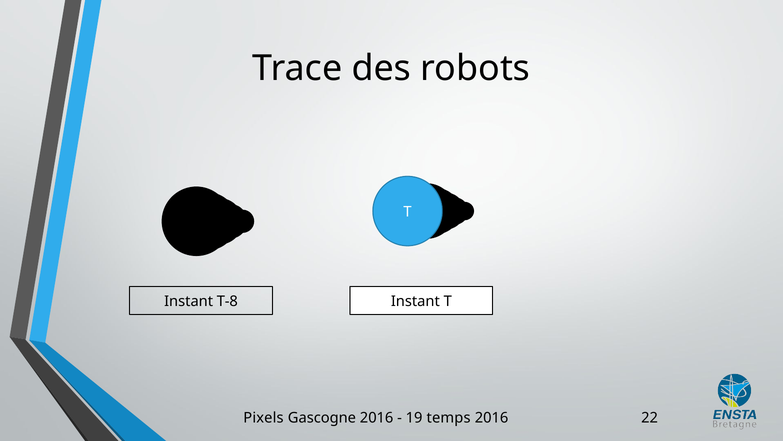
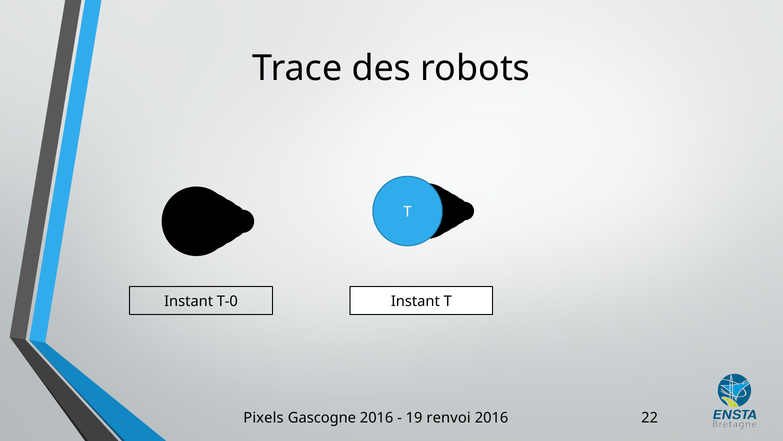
T-8: T-8 -> T-0
temps: temps -> renvoi
